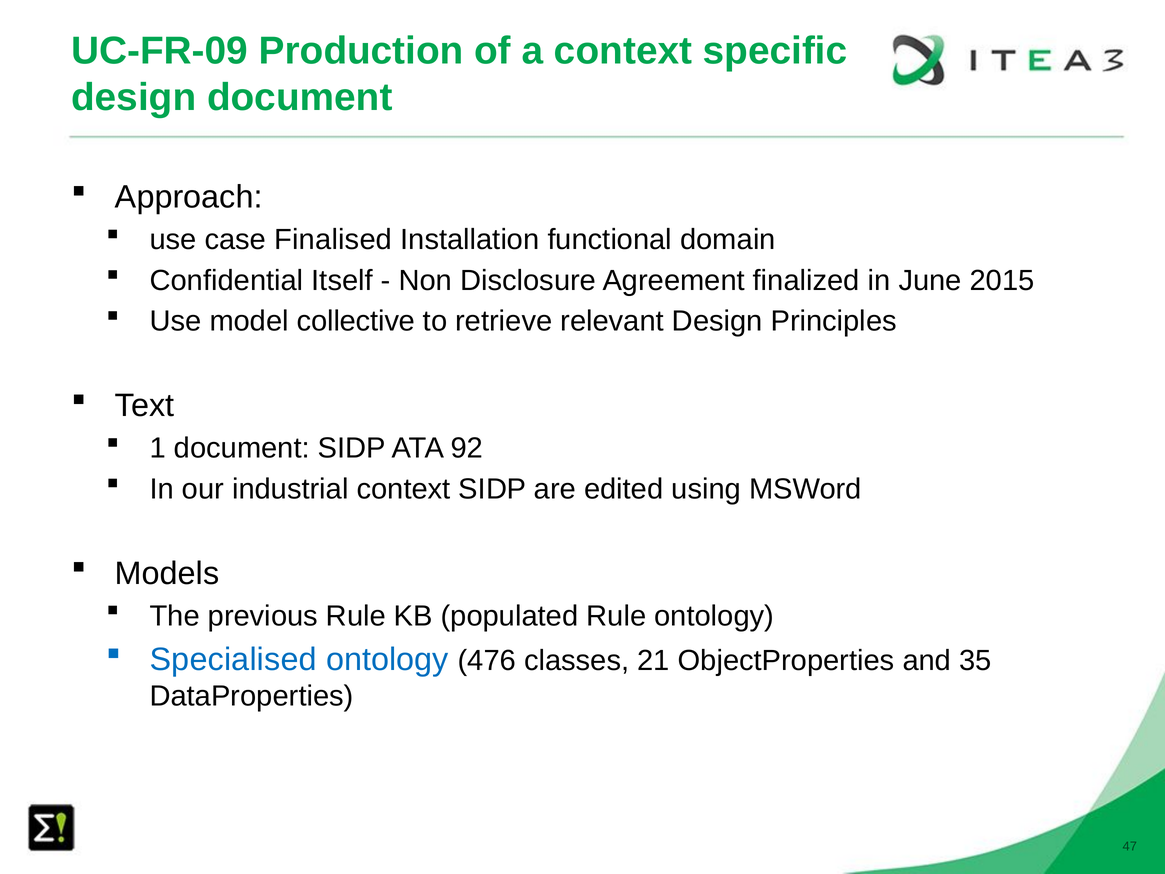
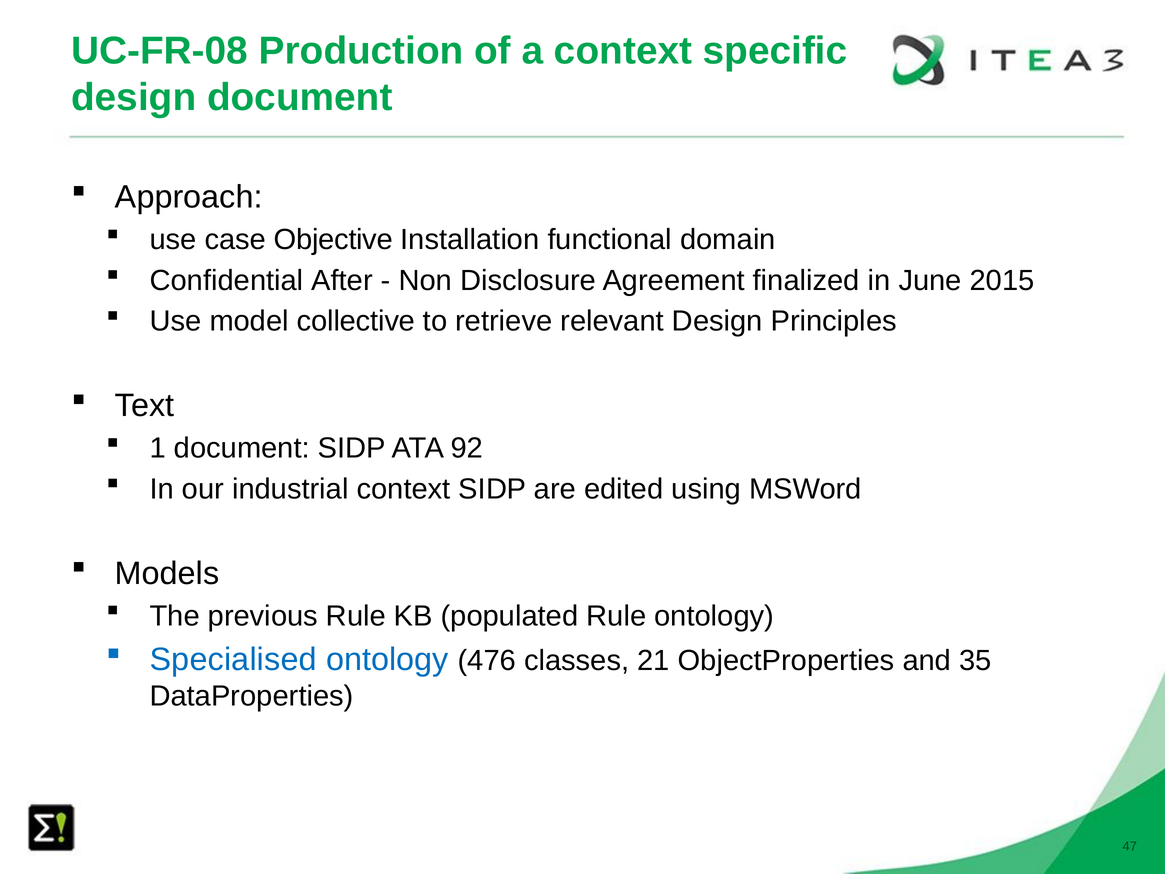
UC-FR-09: UC-FR-09 -> UC-FR-08
Finalised: Finalised -> Objective
Itself: Itself -> After
